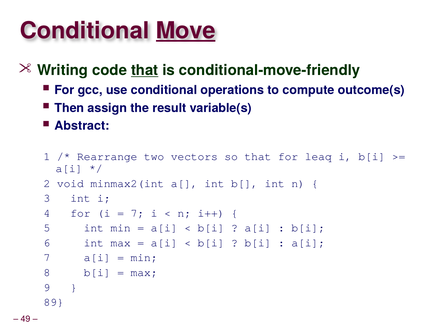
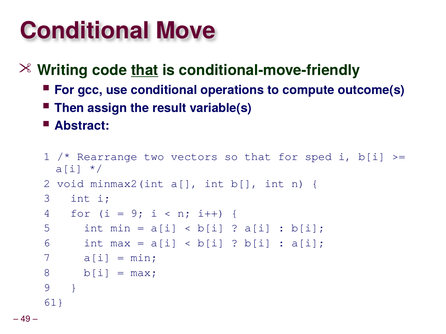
Move underline: present -> none
leaq: leaq -> sped
7 at (137, 213): 7 -> 9
89: 89 -> 61
